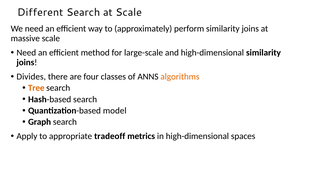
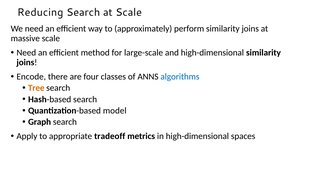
Different: Different -> Reducing
Divides: Divides -> Encode
algorithms colour: orange -> blue
